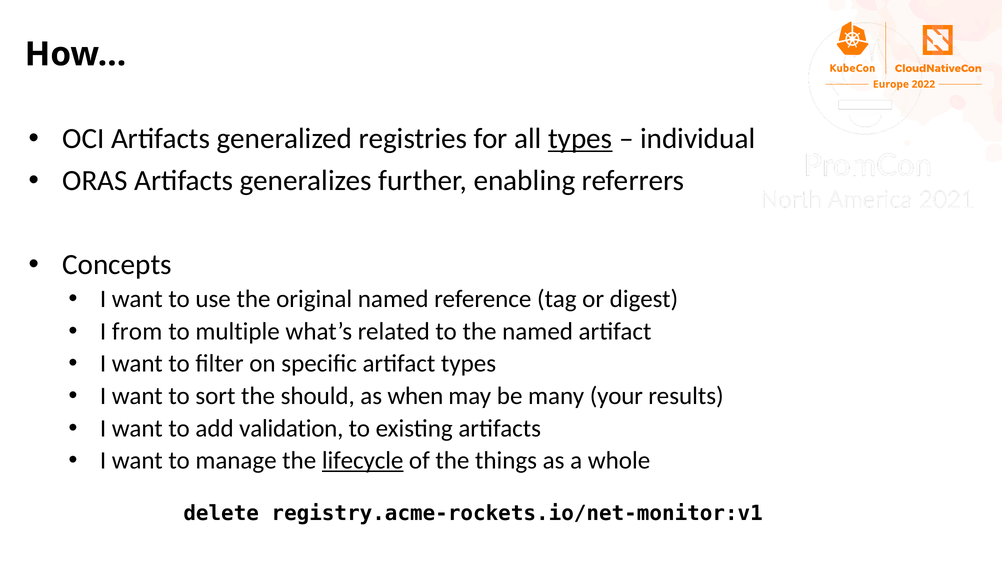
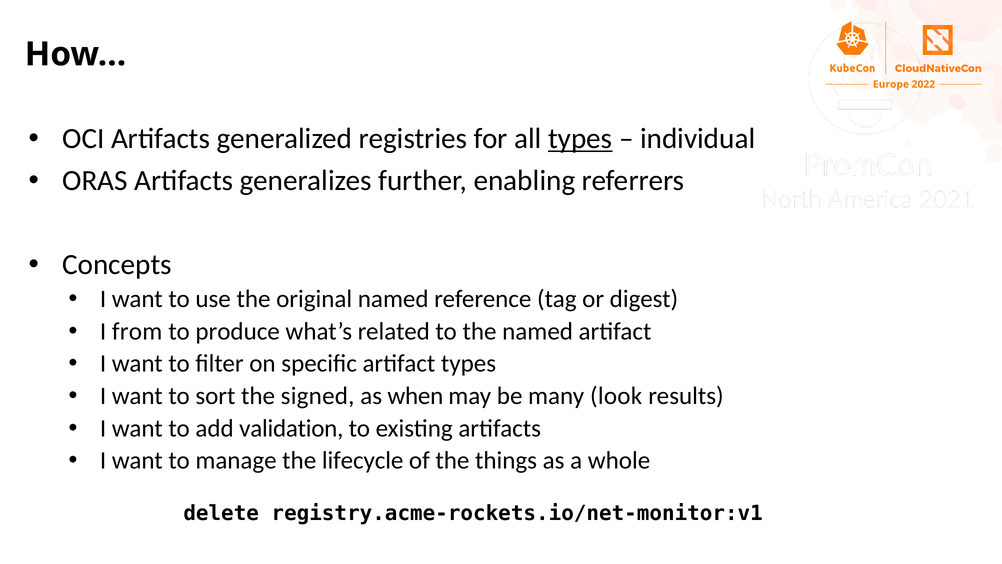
multiple: multiple -> produce
should: should -> signed
your: your -> look
lifecycle underline: present -> none
